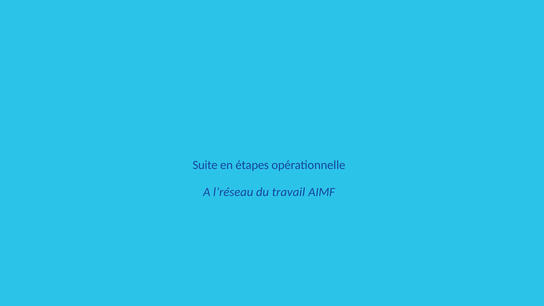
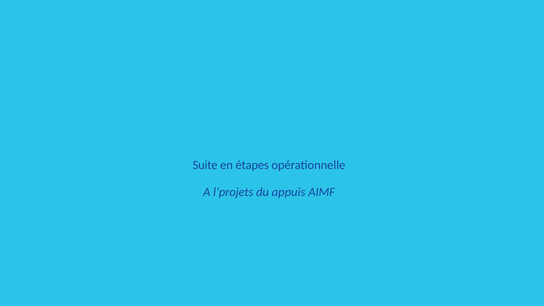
l’réseau: l’réseau -> l’projets
travail: travail -> appuis
